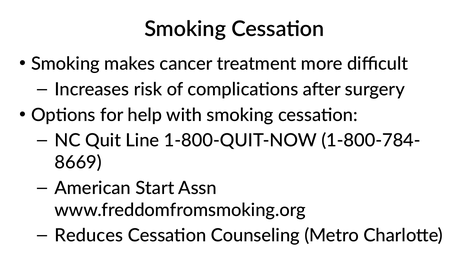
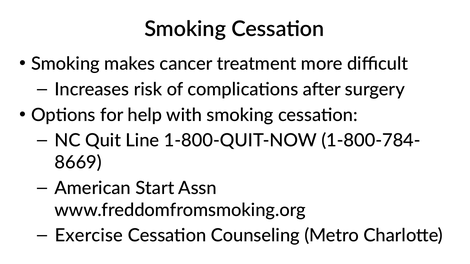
Reduces: Reduces -> Exercise
